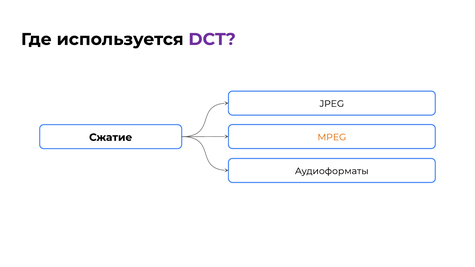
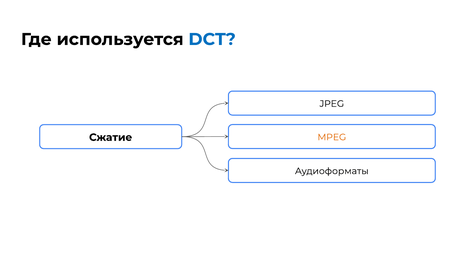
DCT colour: purple -> blue
